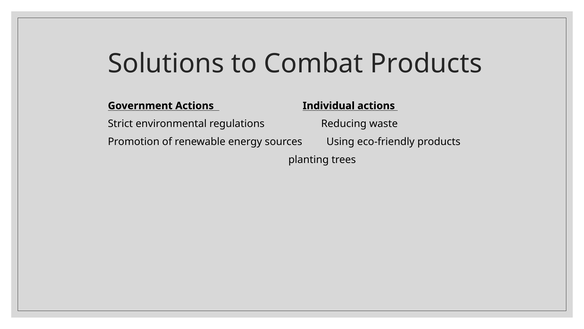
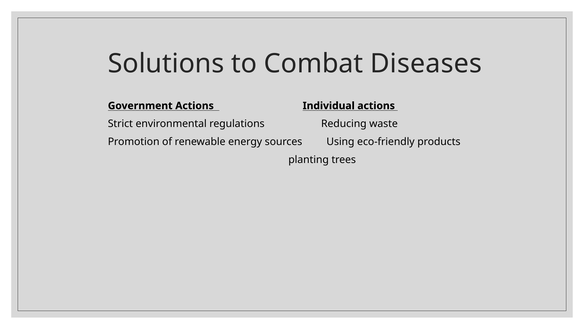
Combat Products: Products -> Diseases
